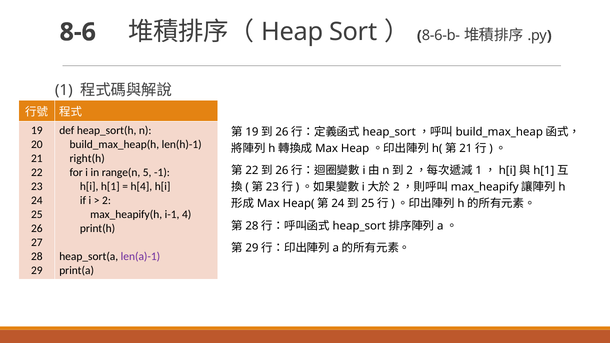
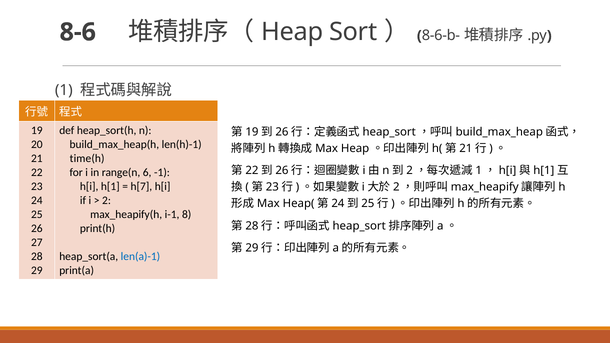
right(h: right(h -> time(h
5: 5 -> 6
h[4: h[4 -> h[7
4: 4 -> 8
len(a)-1 colour: purple -> blue
